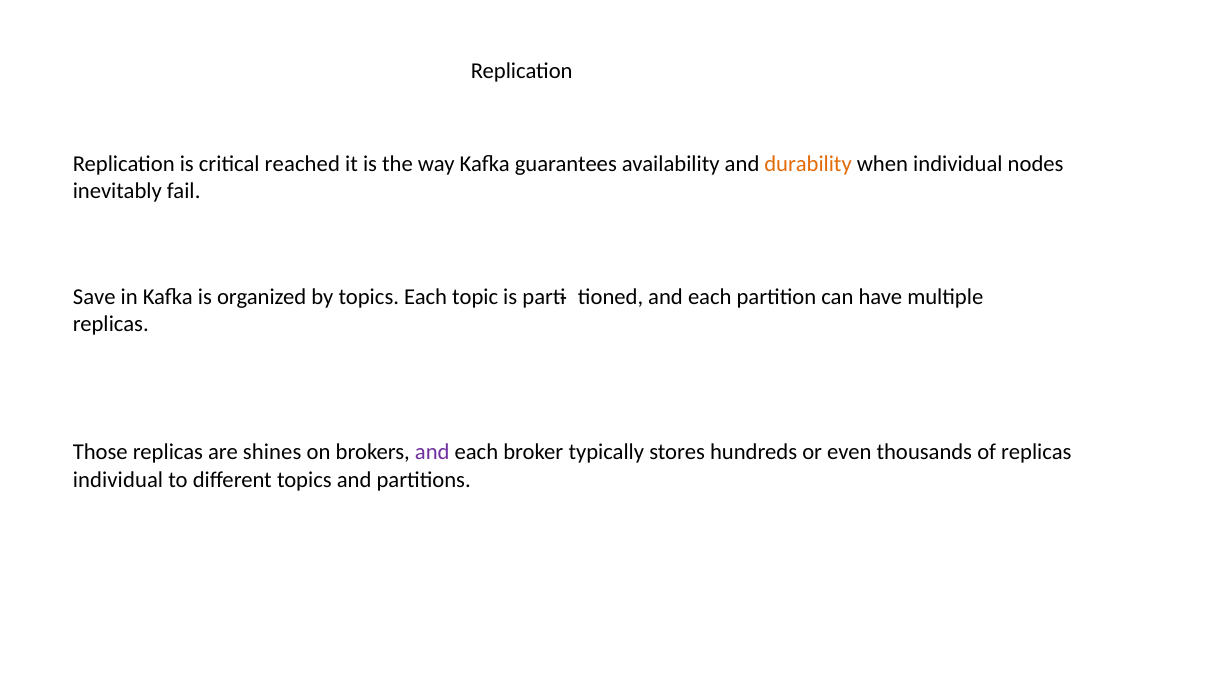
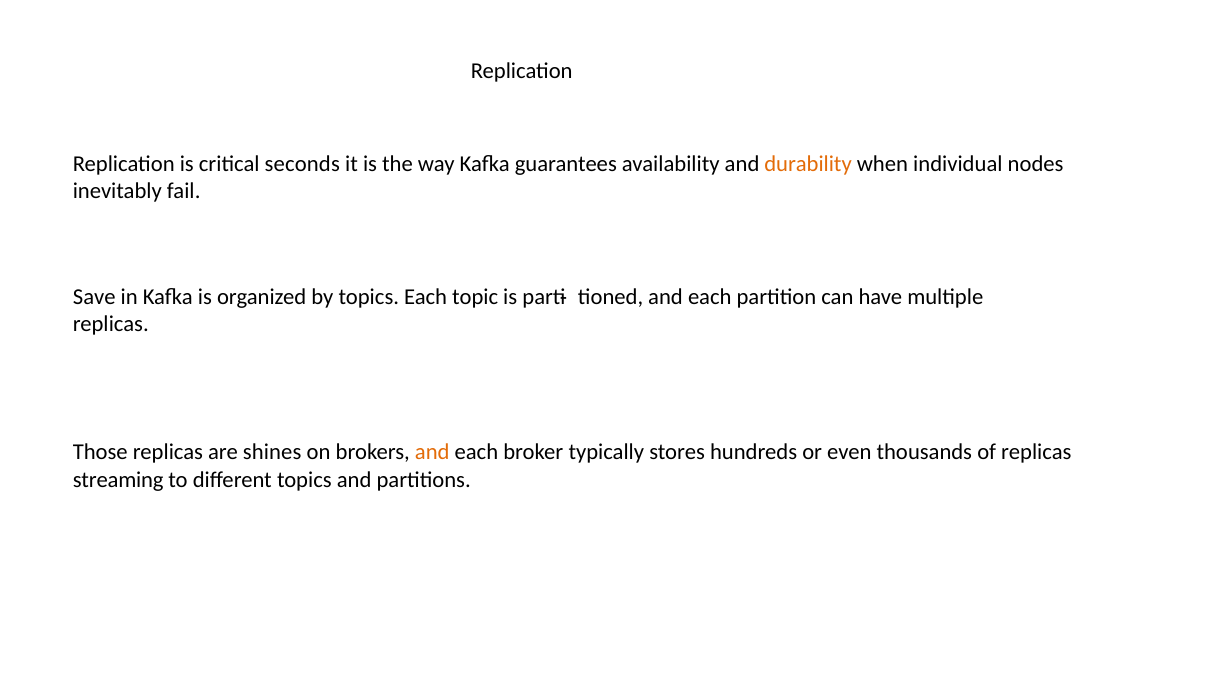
reached: reached -> seconds
and at (432, 452) colour: purple -> orange
individual at (118, 479): individual -> streaming
